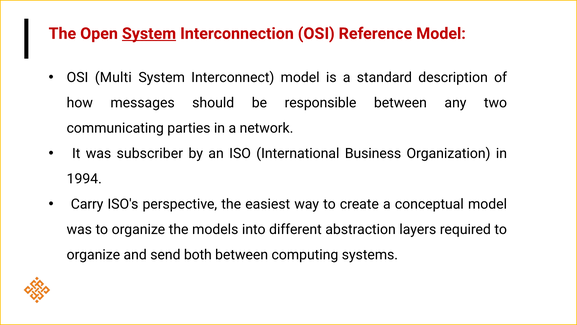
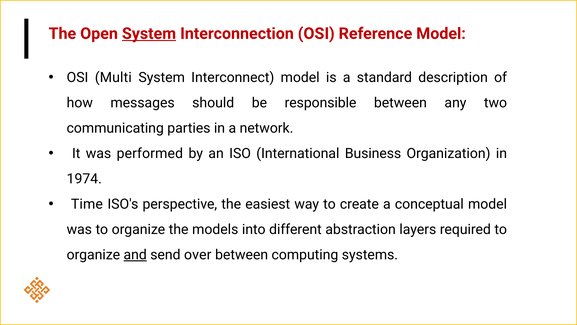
subscriber: subscriber -> performed
1994: 1994 -> 1974
Carry: Carry -> Time
and underline: none -> present
both: both -> over
